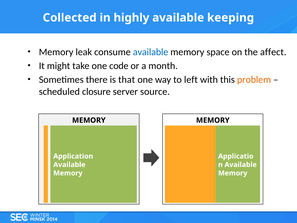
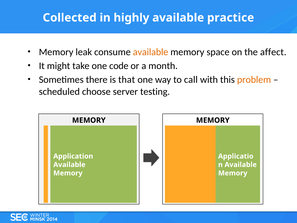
keeping: keeping -> practice
available at (151, 52) colour: blue -> orange
left: left -> call
closure: closure -> choose
source: source -> testing
